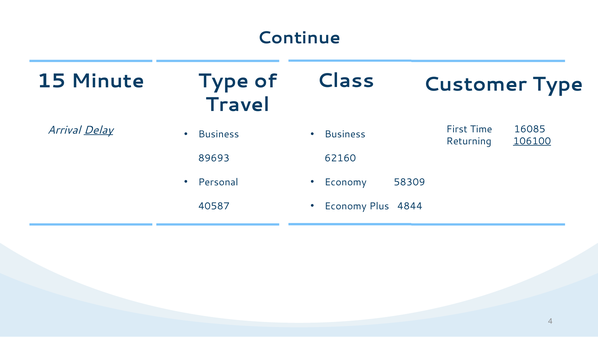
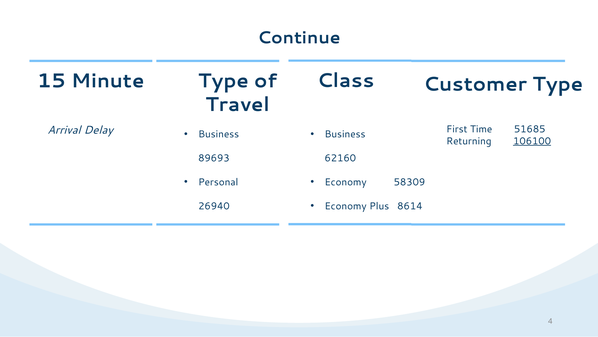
16085: 16085 -> 51685
Delay underline: present -> none
4844: 4844 -> 8614
40587: 40587 -> 26940
